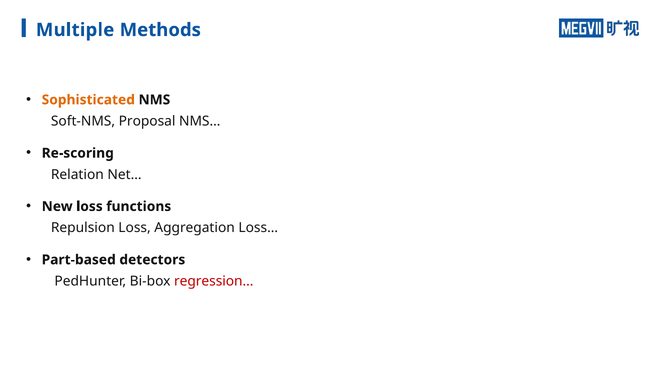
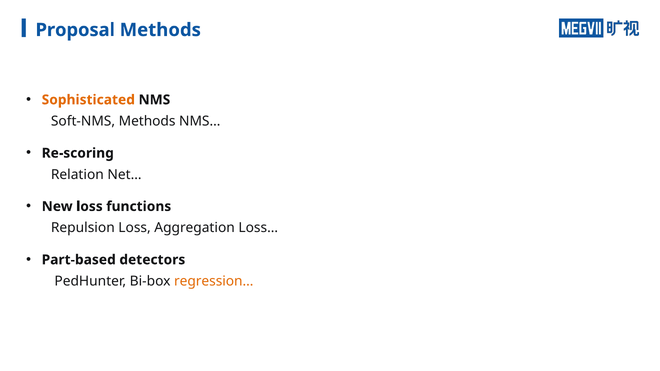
Multiple: Multiple -> Proposal
Soft-NMS Proposal: Proposal -> Methods
regression… colour: red -> orange
